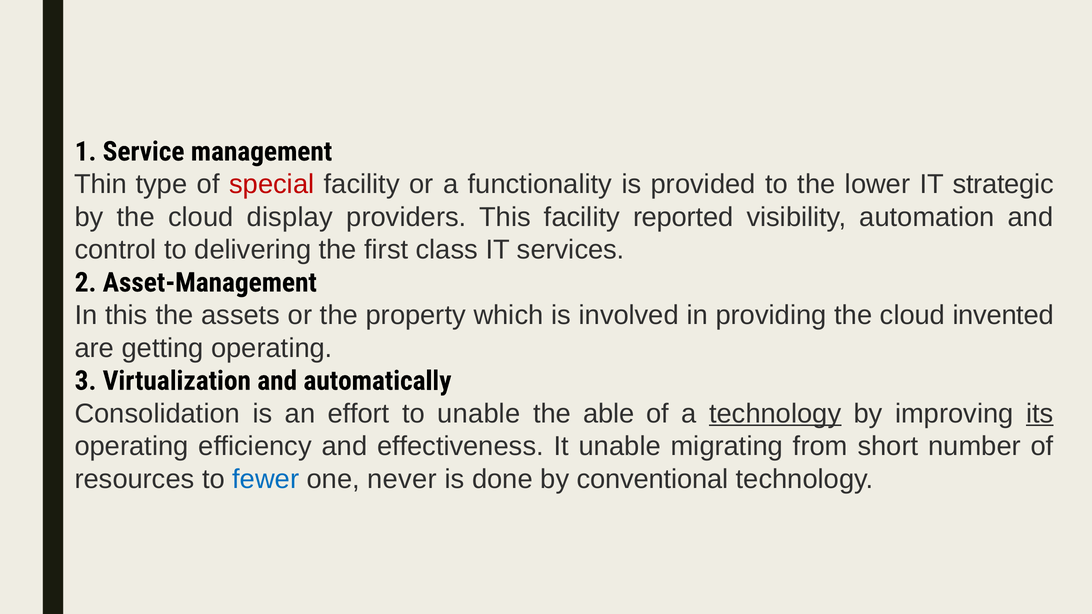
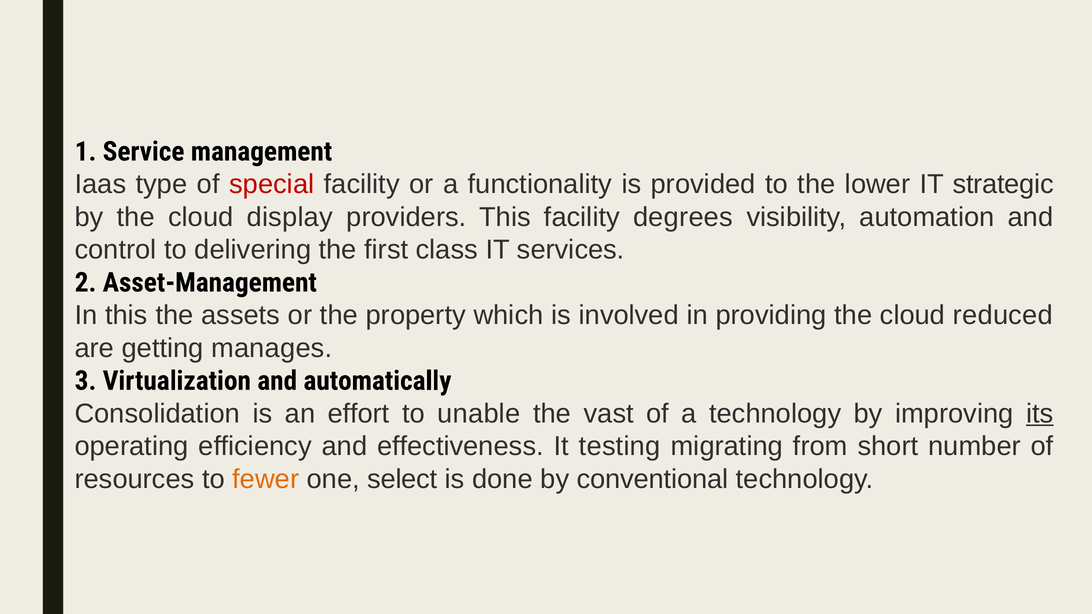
Thin: Thin -> Iaas
reported: reported -> degrees
invented: invented -> reduced
getting operating: operating -> manages
able: able -> vast
technology at (775, 414) underline: present -> none
It unable: unable -> testing
fewer colour: blue -> orange
never: never -> select
